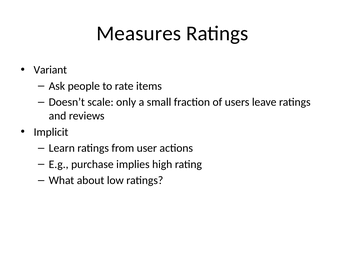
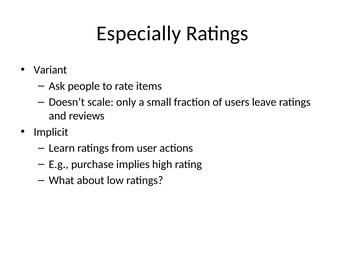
Measures: Measures -> Especially
